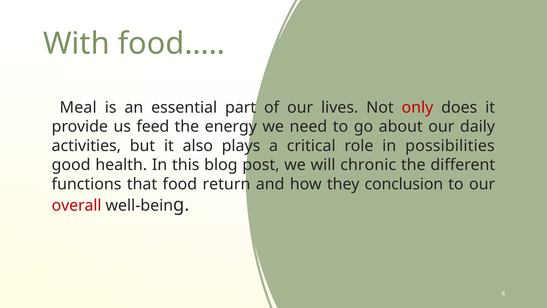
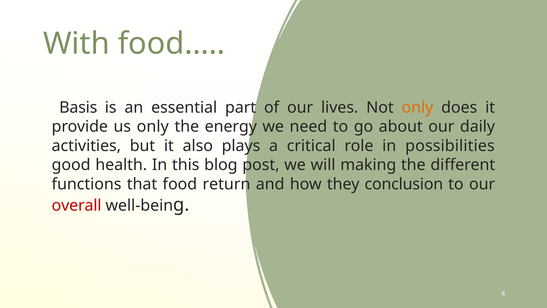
Meal: Meal -> Basis
only at (417, 107) colour: red -> orange
us feed: feed -> only
chronic: chronic -> making
